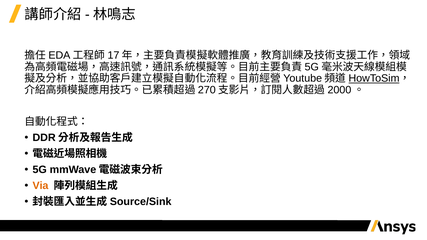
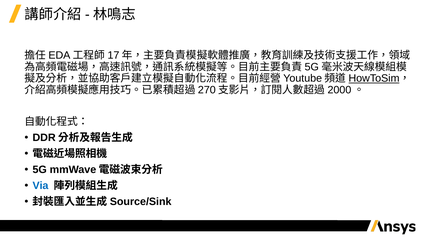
Via colour: orange -> blue
